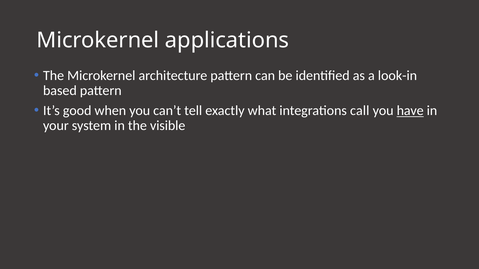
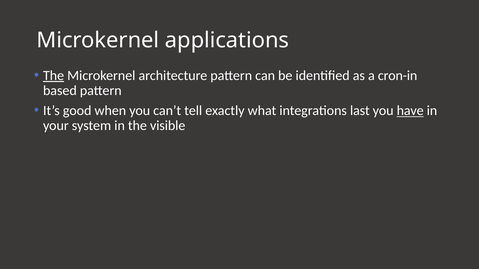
The at (54, 76) underline: none -> present
look-in: look-in -> cron-in
call: call -> last
